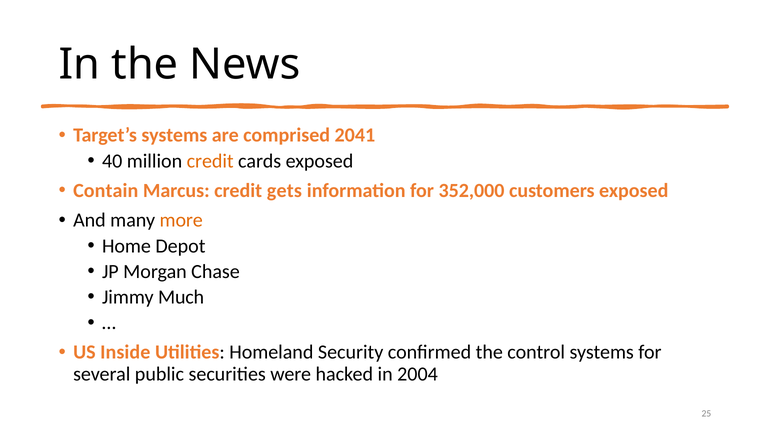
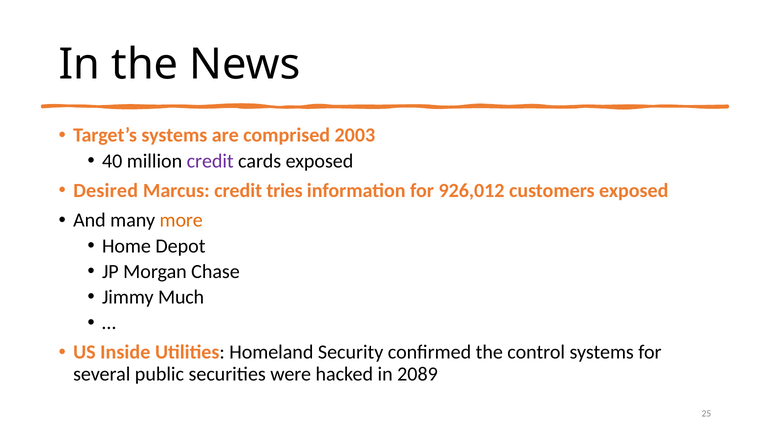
2041: 2041 -> 2003
credit at (210, 161) colour: orange -> purple
Contain: Contain -> Desired
gets: gets -> tries
352,000: 352,000 -> 926,012
2004: 2004 -> 2089
